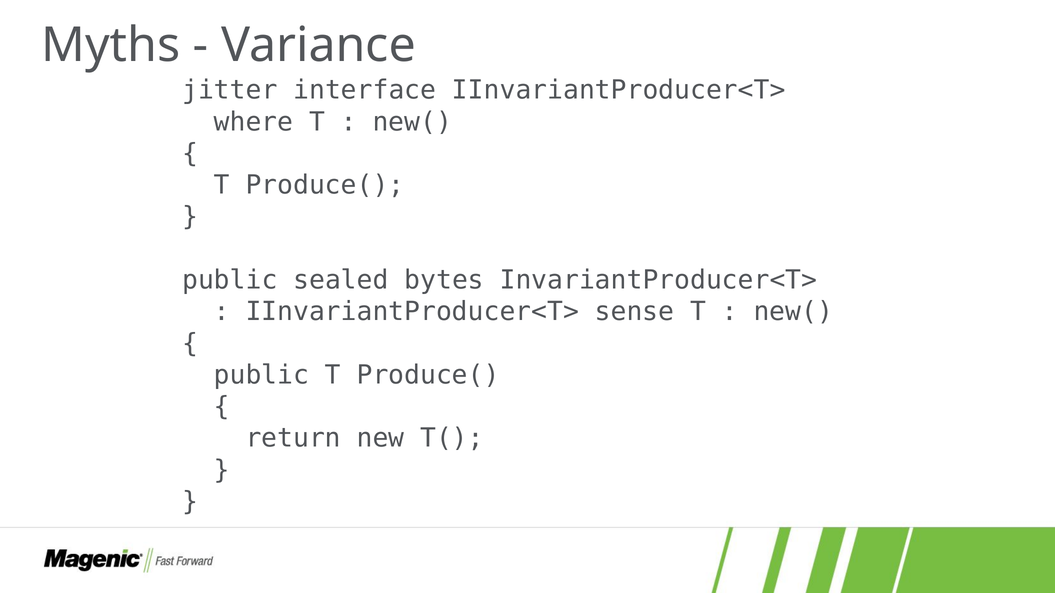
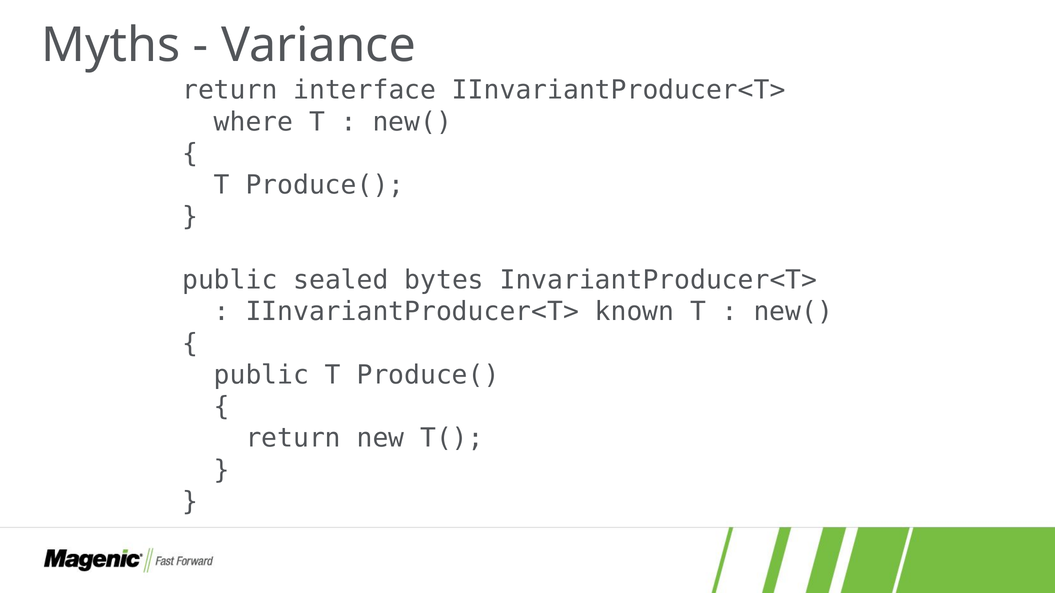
jitter at (230, 90): jitter -> return
sense: sense -> known
